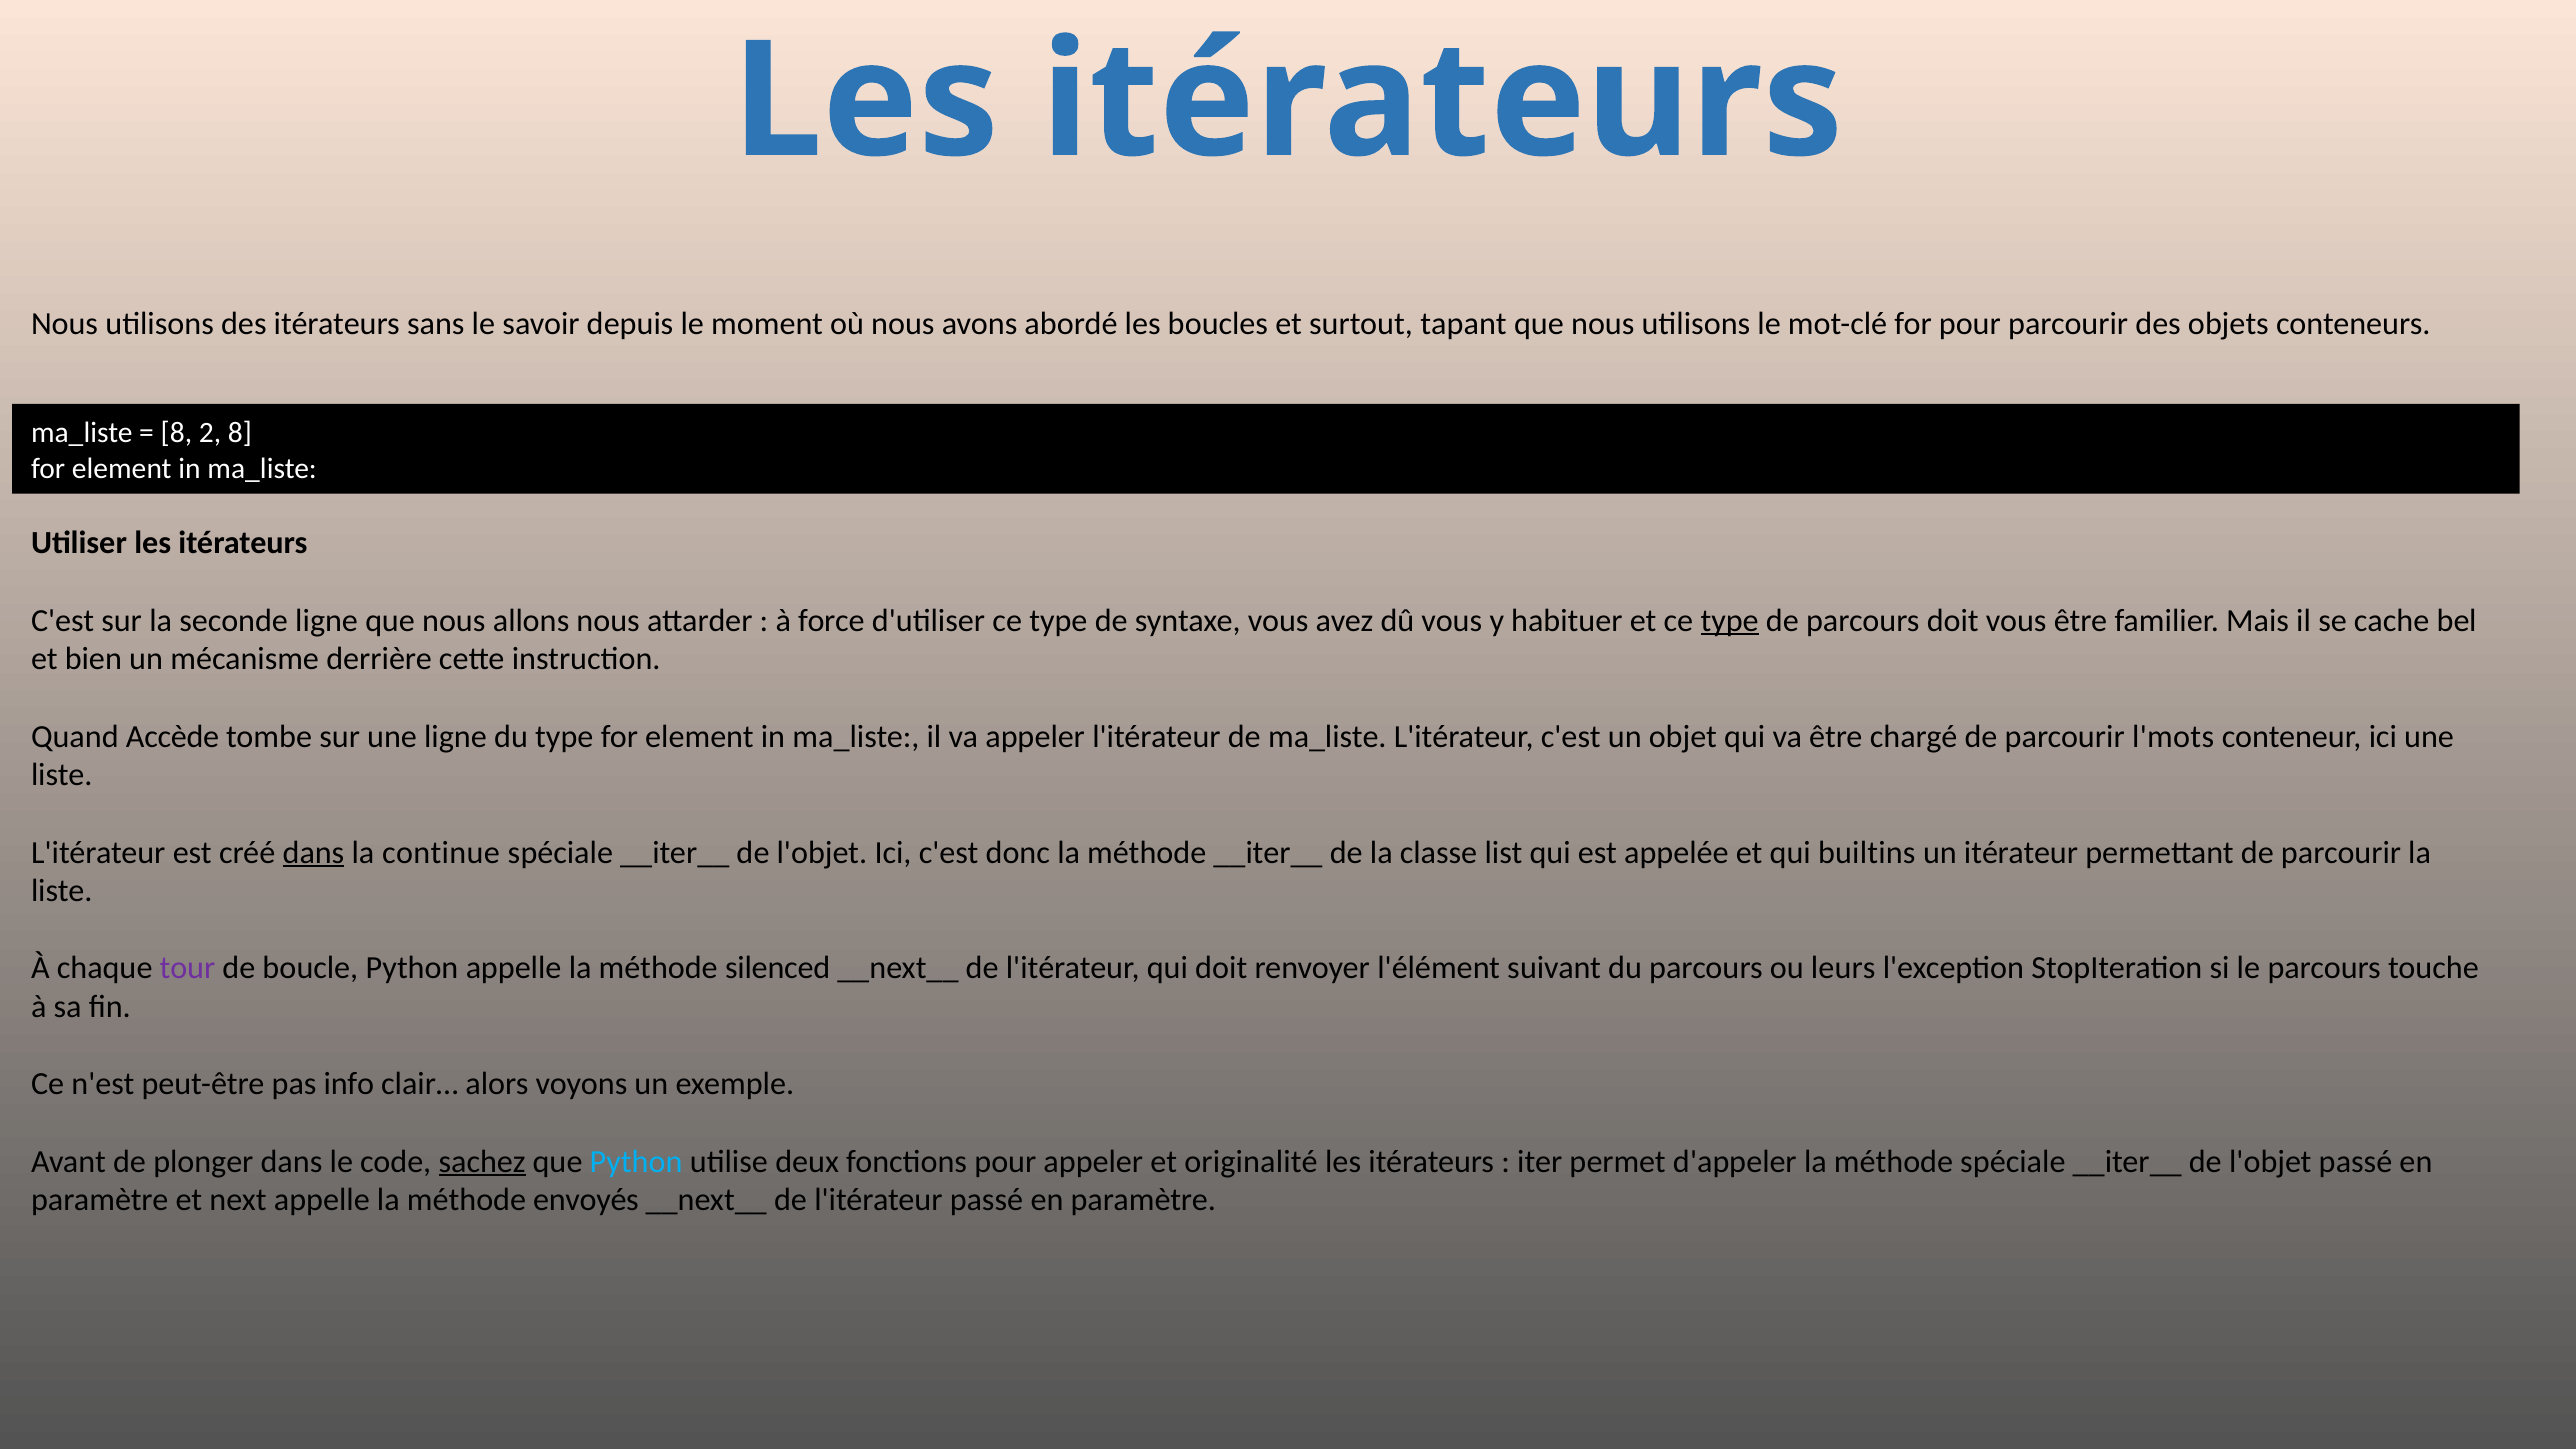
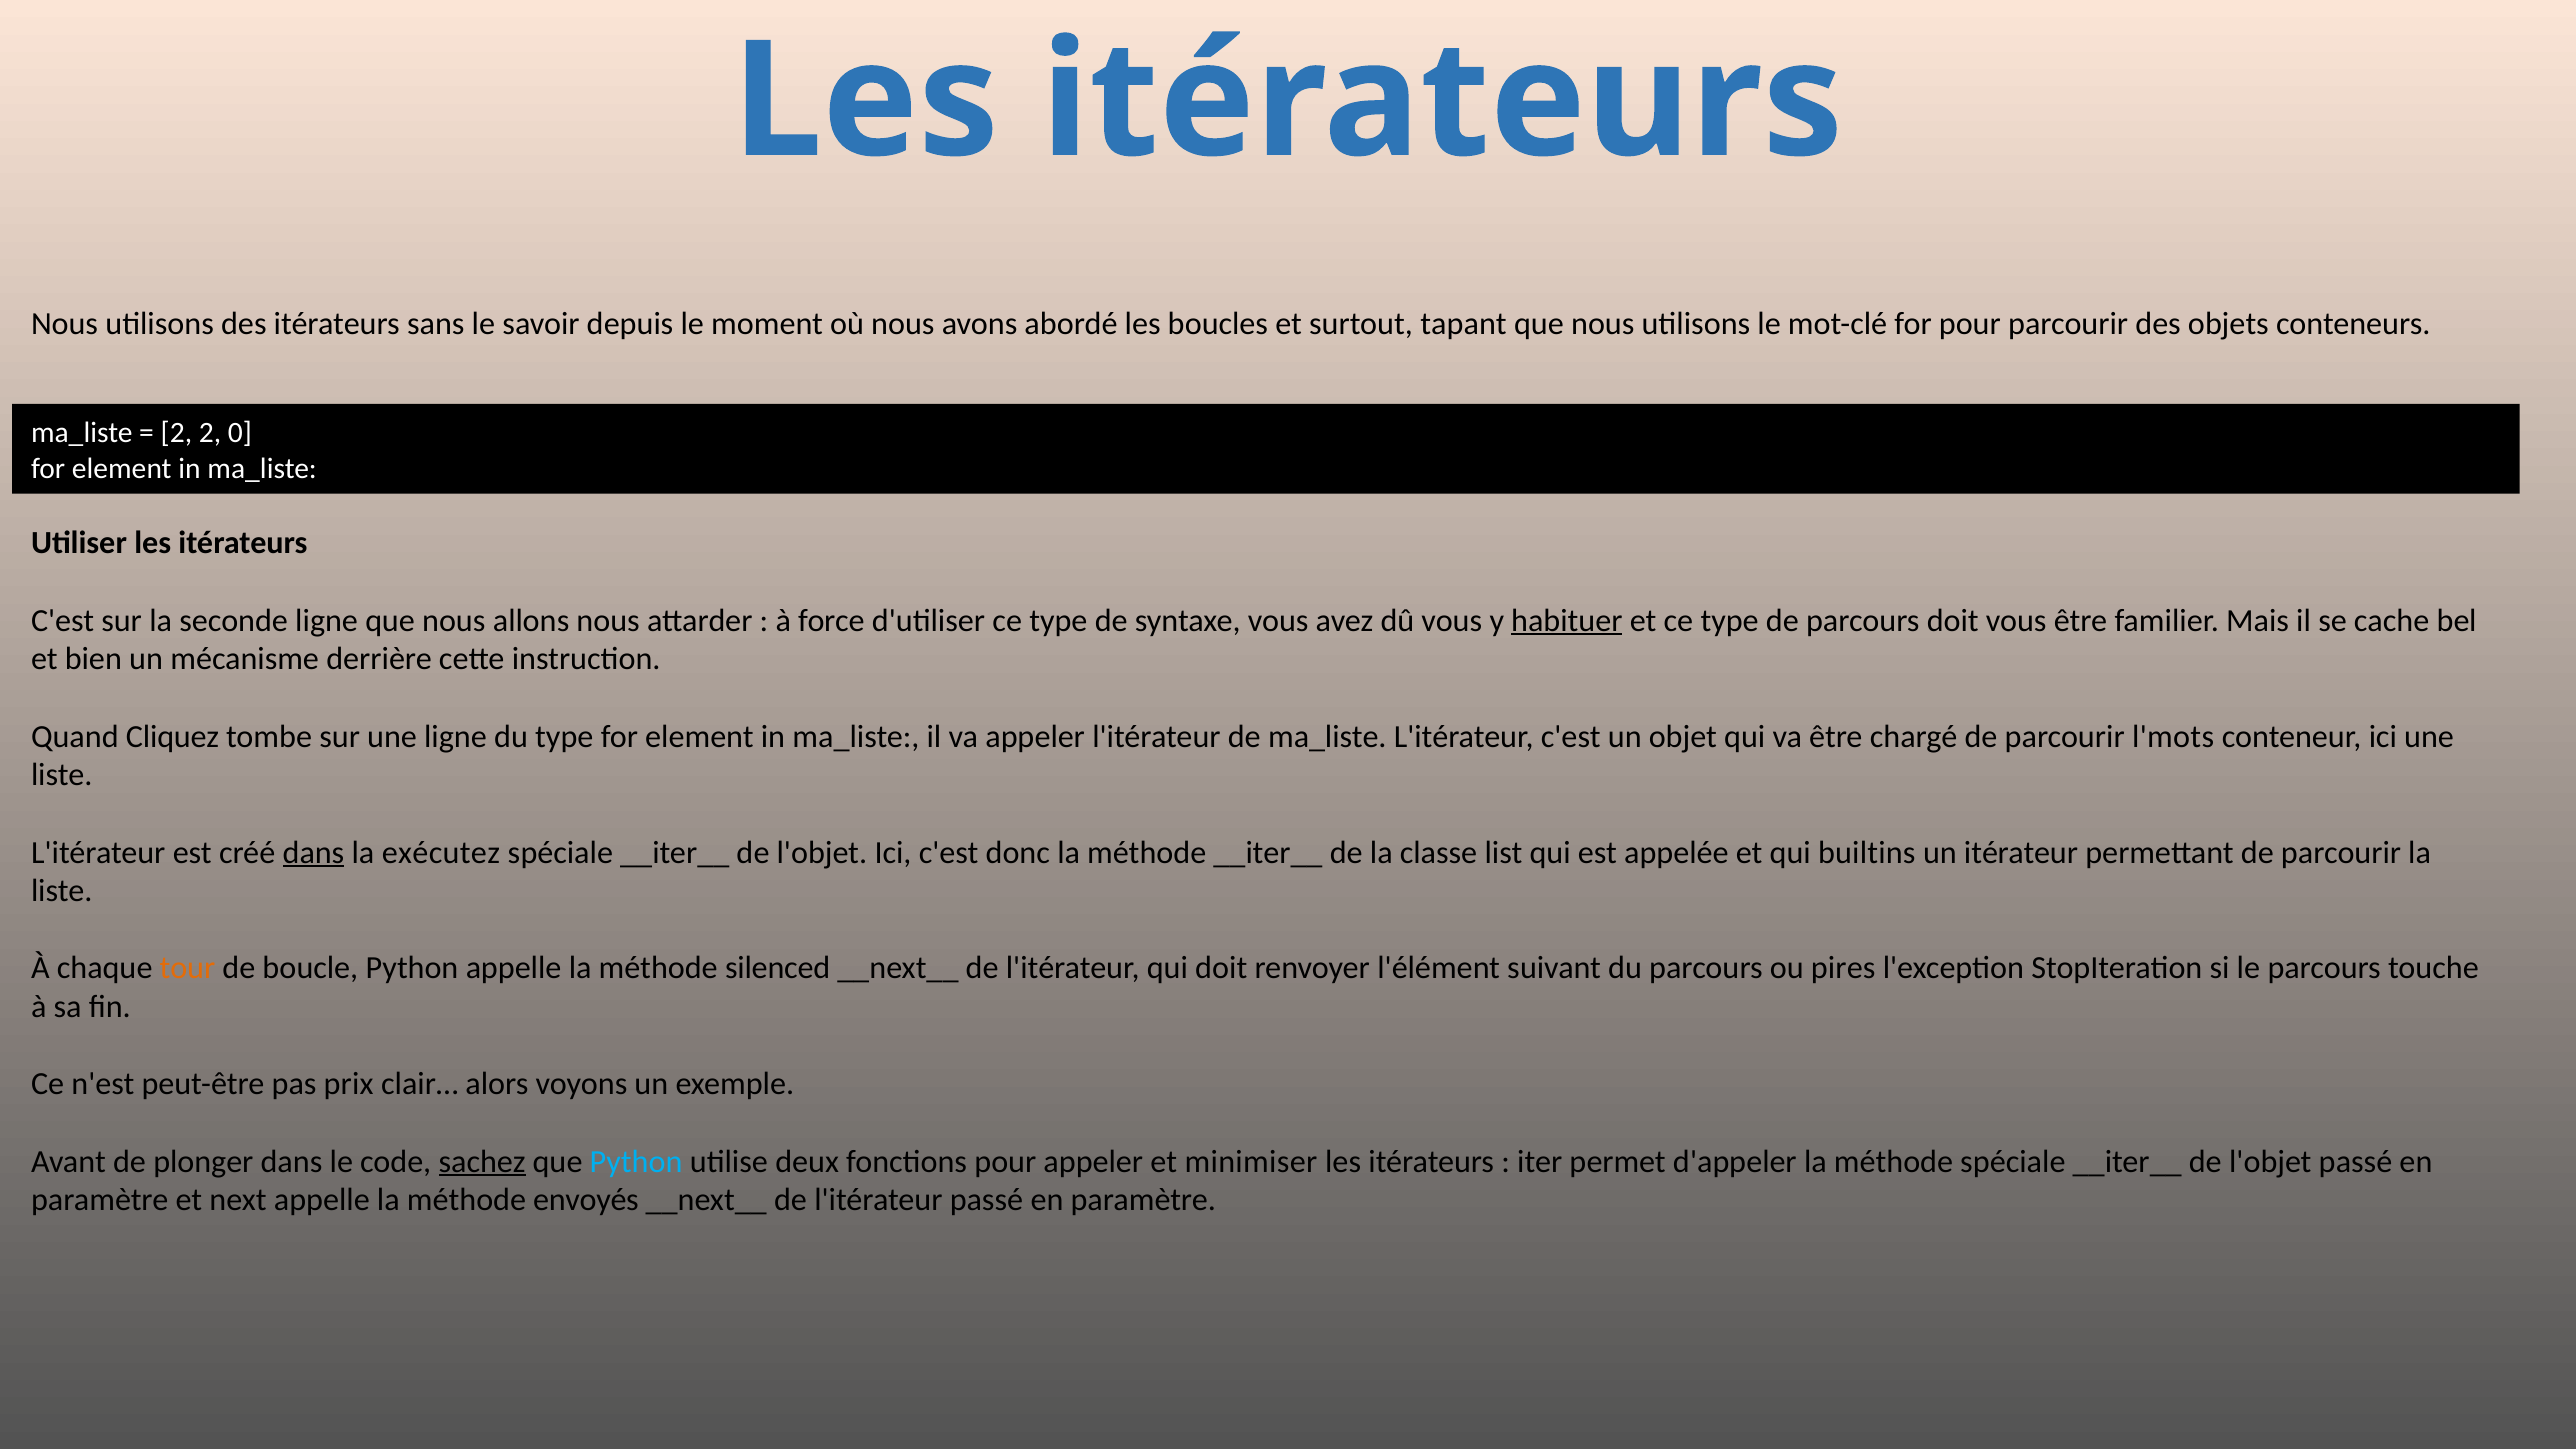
8 at (176, 433): 8 -> 2
2 8: 8 -> 0
habituer underline: none -> present
type at (1730, 621) underline: present -> none
Accède: Accède -> Cliquez
continue: continue -> exécutez
tour colour: purple -> orange
leurs: leurs -> pires
info: info -> prix
originalité: originalité -> minimiser
